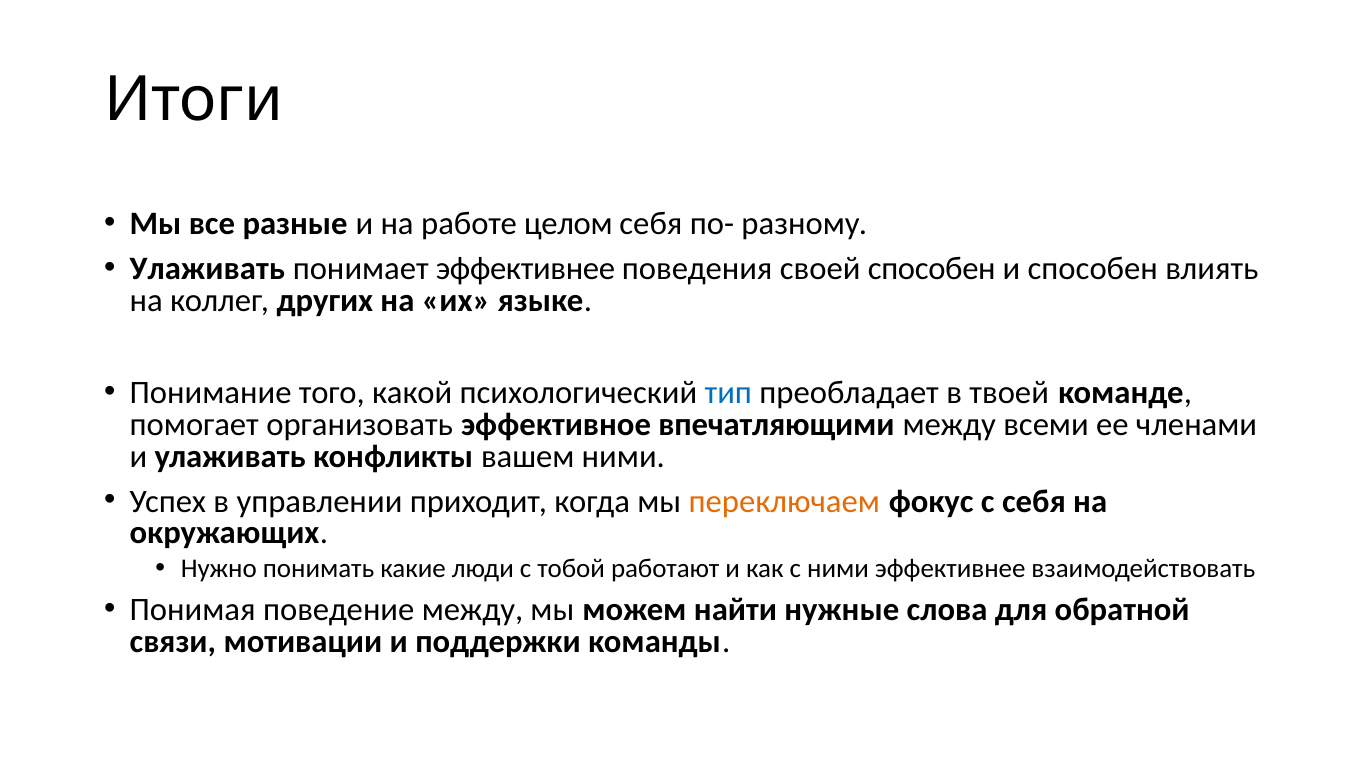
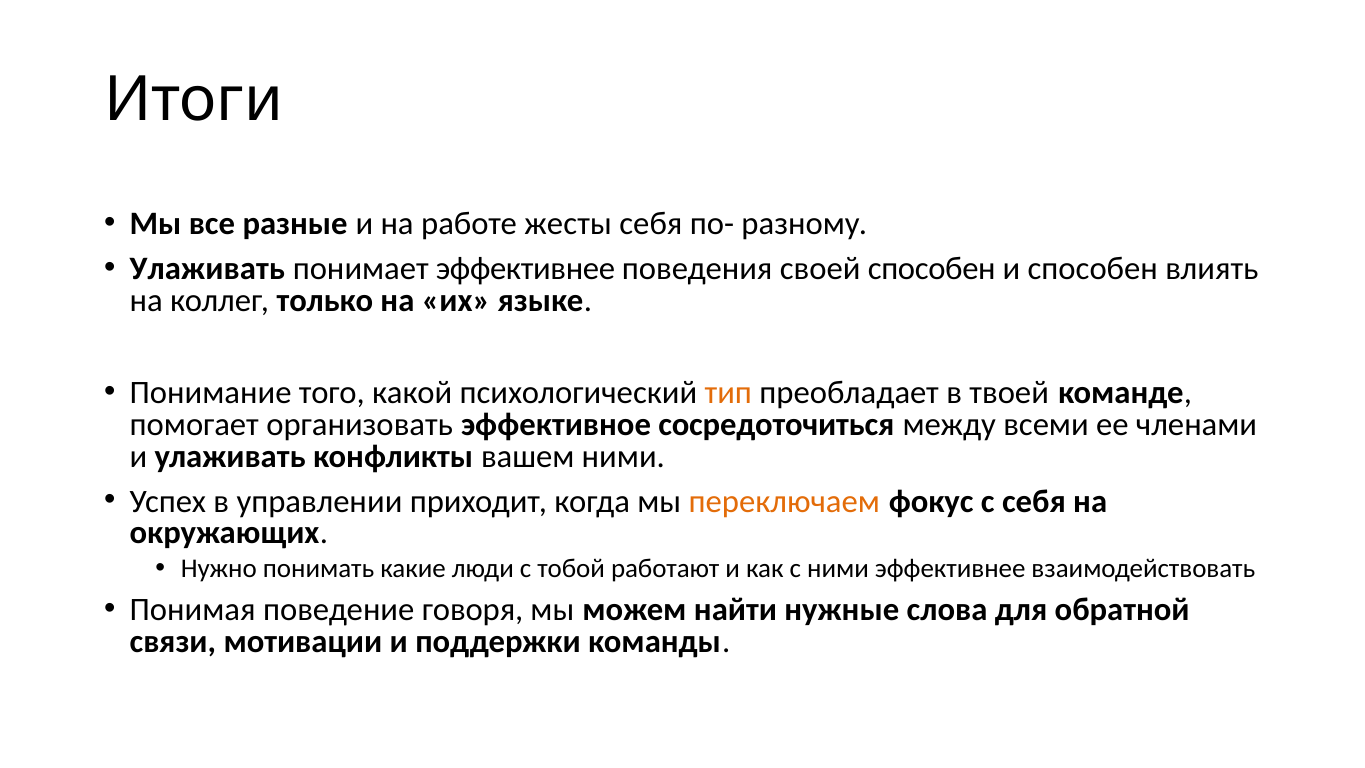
целом: целом -> жесты
других: других -> только
тип colour: blue -> orange
впечатляющими: впечатляющими -> сосредоточиться
поведение между: между -> говоря
